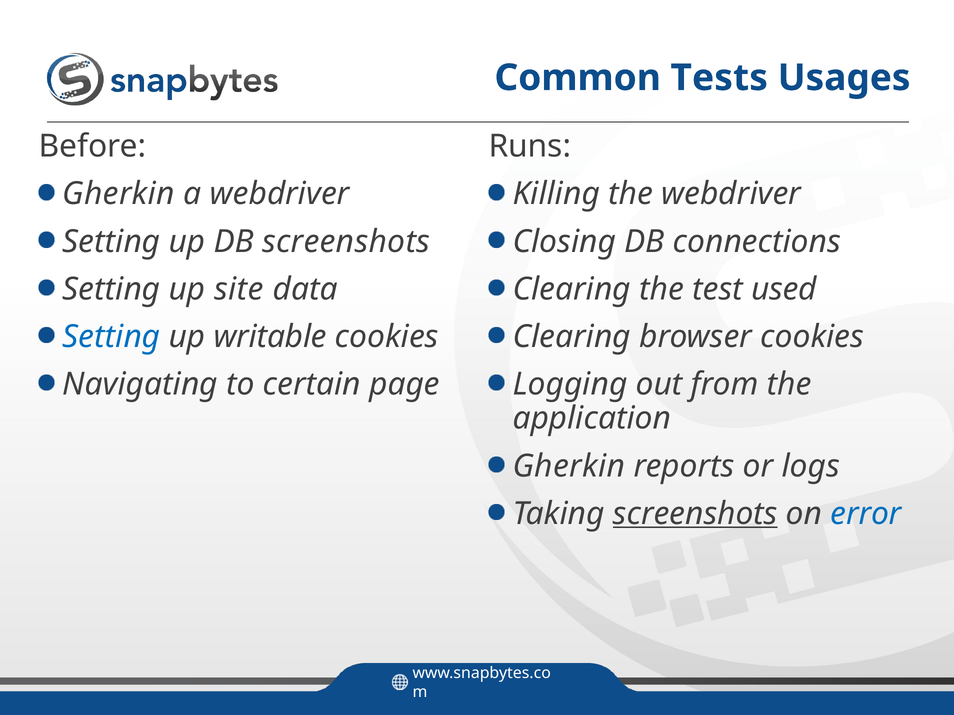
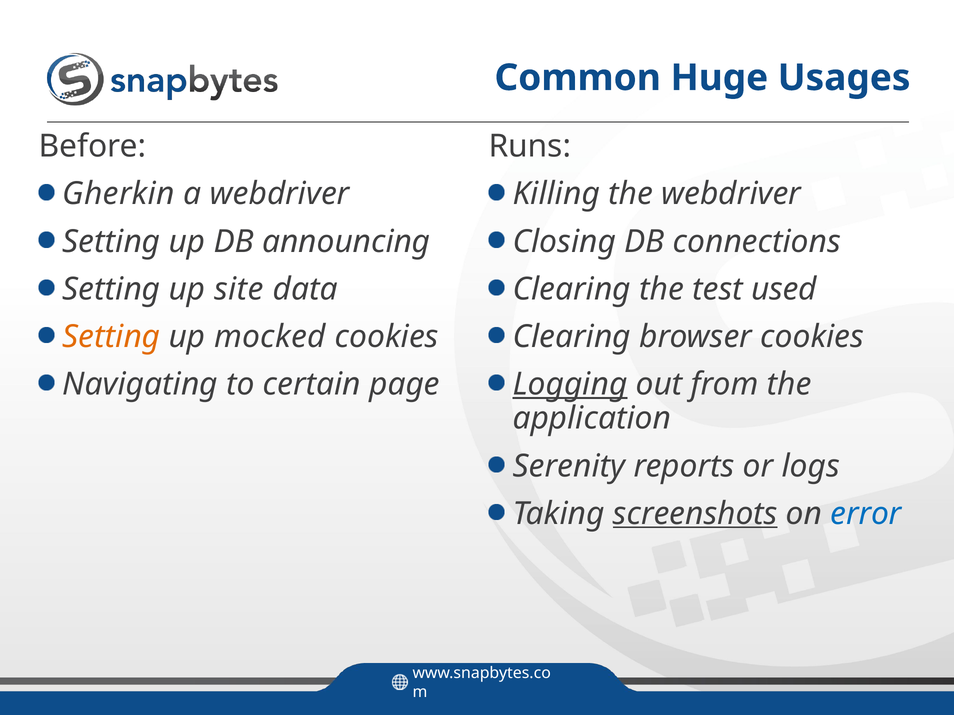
Tests: Tests -> Huge
DB screenshots: screenshots -> announcing
Setting at (111, 337) colour: blue -> orange
writable: writable -> mocked
Logging underline: none -> present
Gherkin at (569, 466): Gherkin -> Serenity
